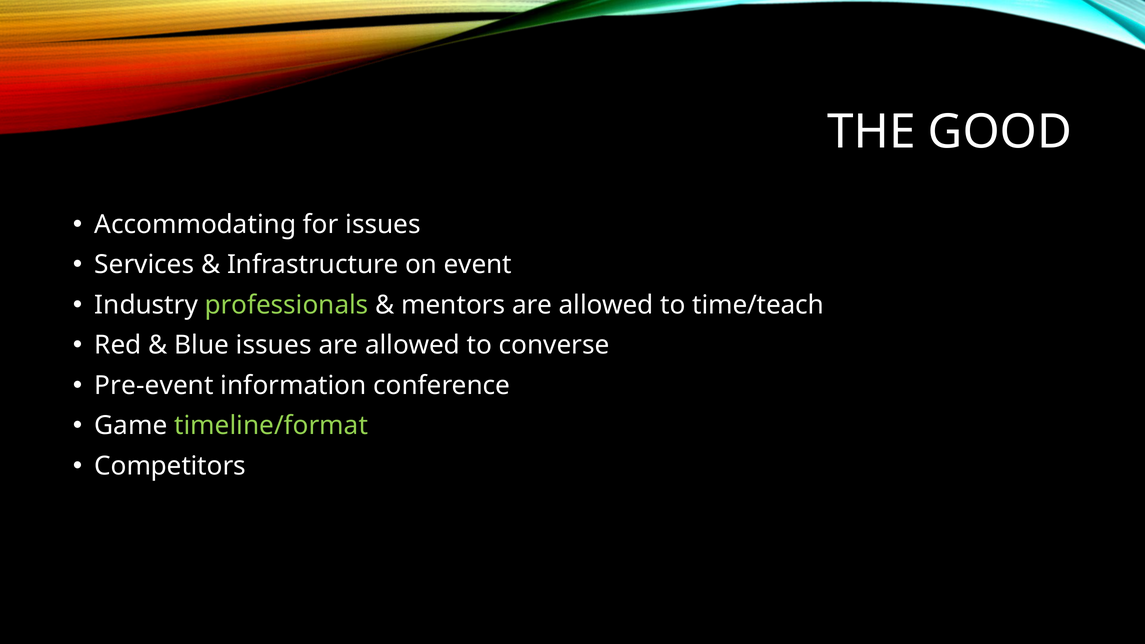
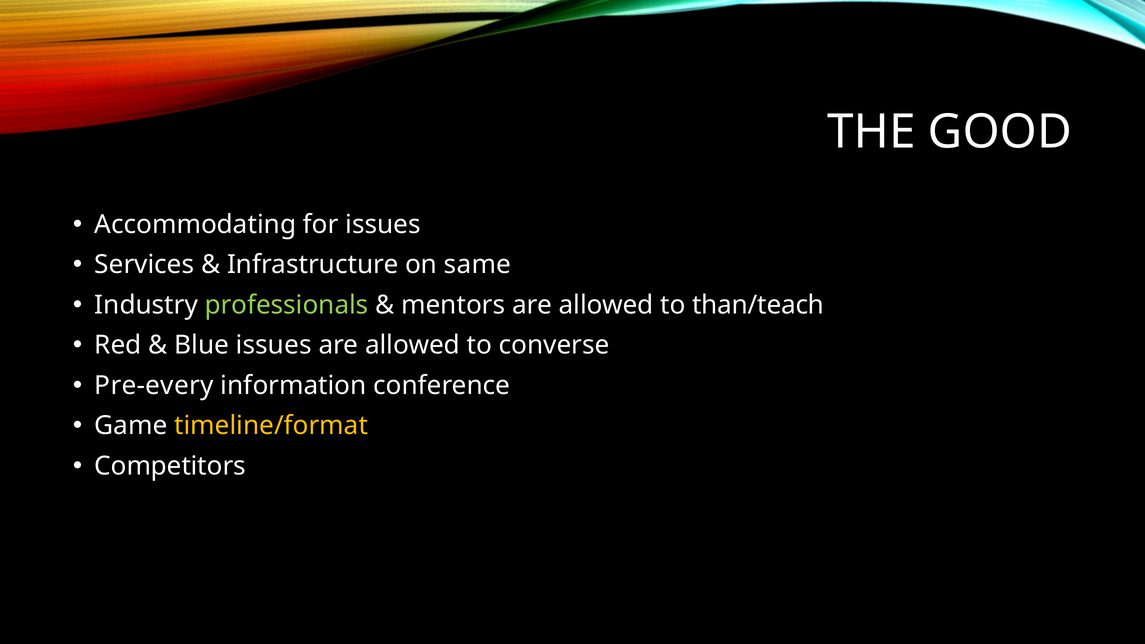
event: event -> same
time/teach: time/teach -> than/teach
Pre-event: Pre-event -> Pre-every
timeline/format colour: light green -> yellow
